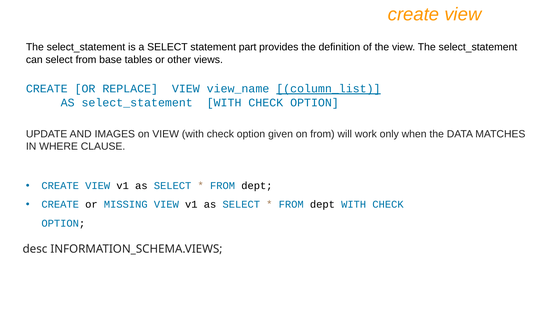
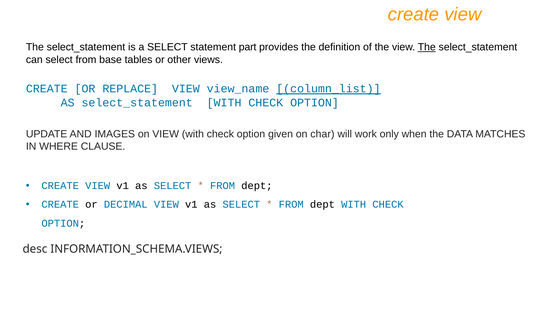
The at (427, 47) underline: none -> present
on from: from -> char
MISSING: MISSING -> DECIMAL
